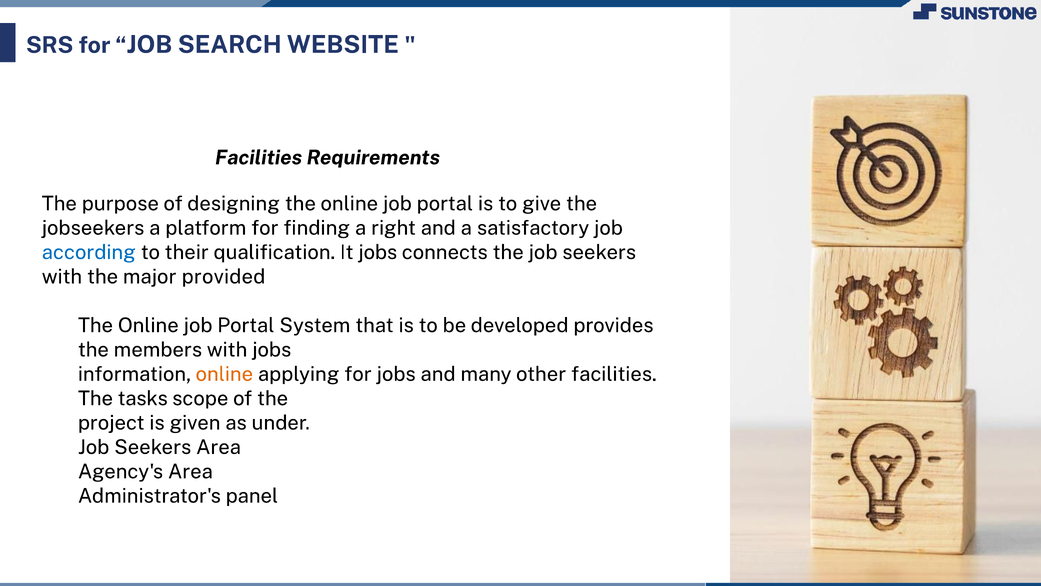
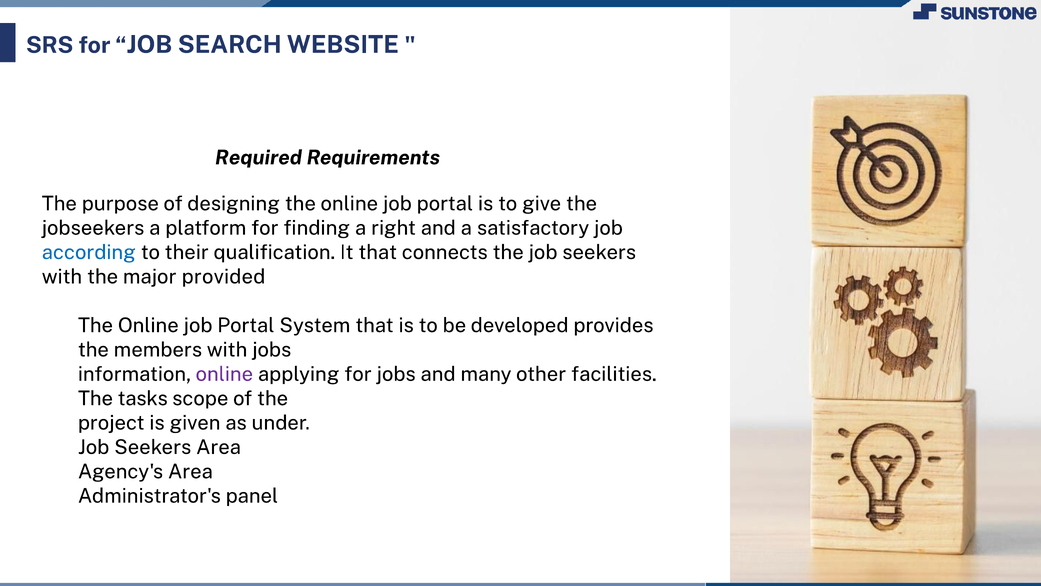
Facilities at (259, 158): Facilities -> Required
It jobs: jobs -> that
online at (224, 374) colour: orange -> purple
